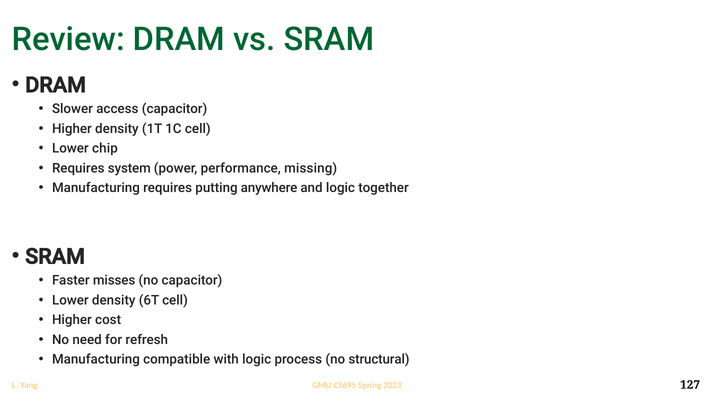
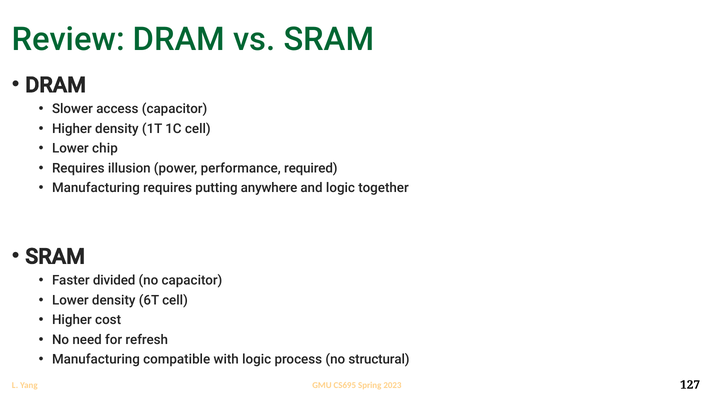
system: system -> illusion
missing: missing -> required
misses: misses -> divided
